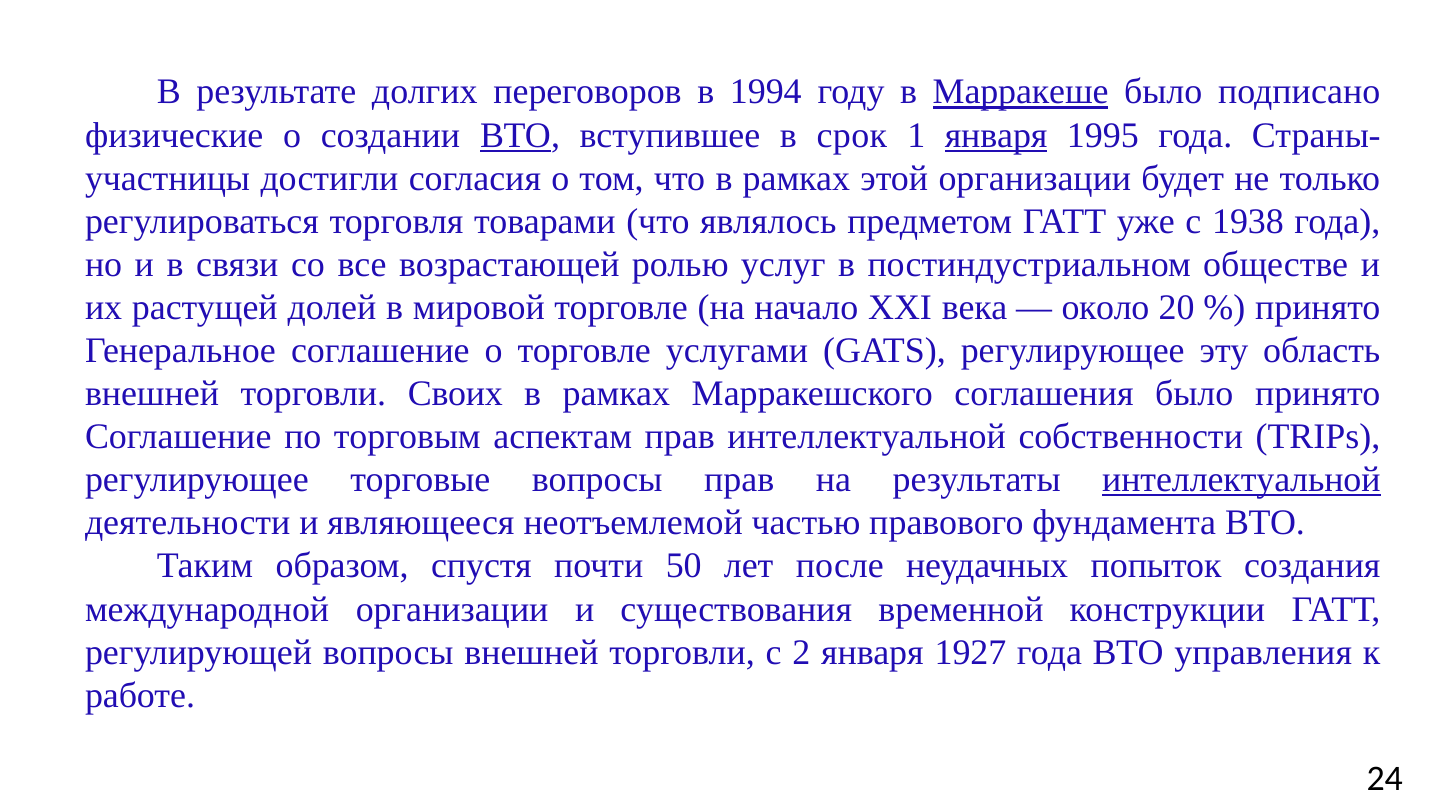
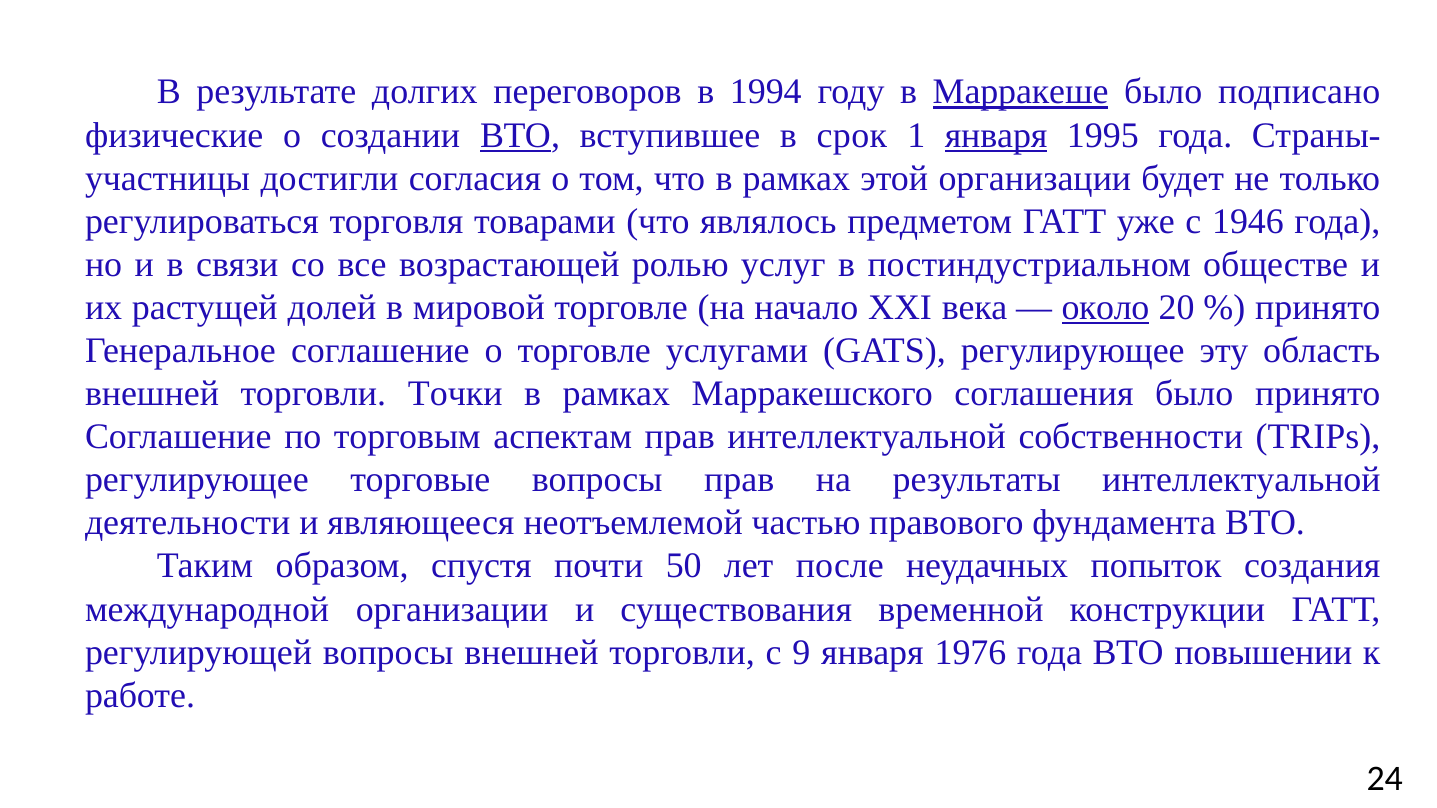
1938: 1938 -> 1946
около underline: none -> present
Своих: Своих -> Точки
интеллектуальной at (1241, 480) underline: present -> none
2: 2 -> 9
1927: 1927 -> 1976
управления: управления -> повышении
